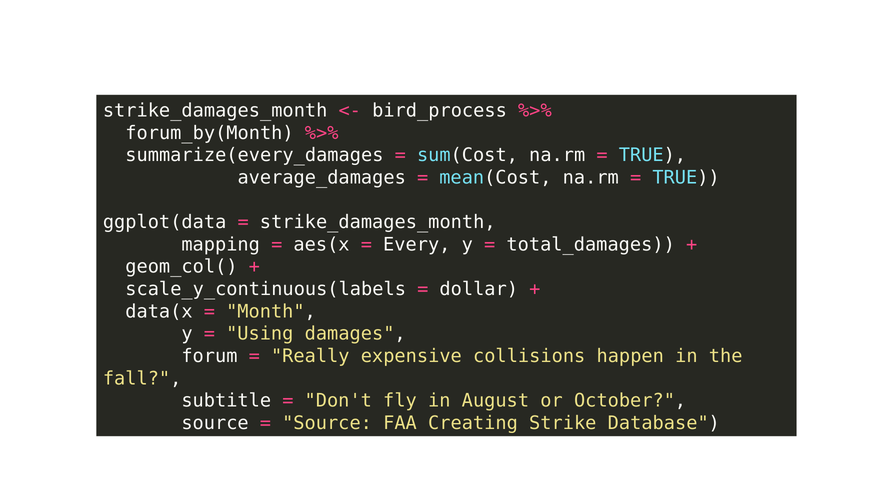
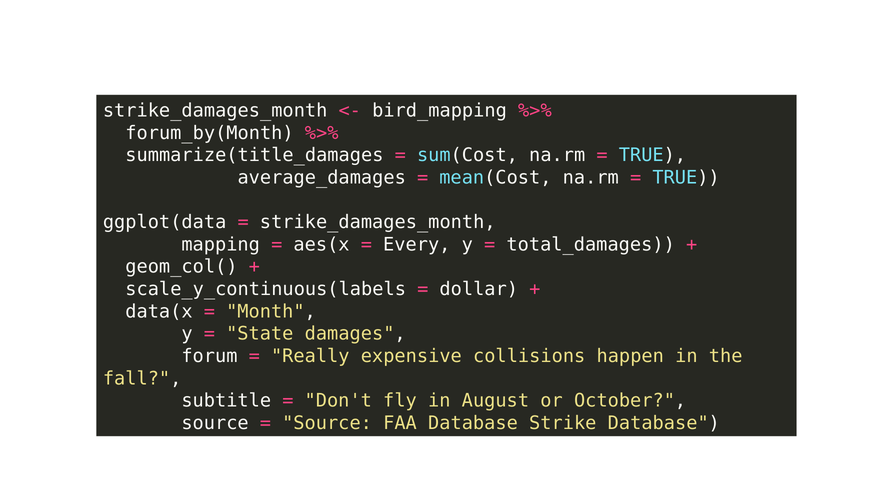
bird_process: bird_process -> bird_mapping
summarize(every_damages: summarize(every_damages -> summarize(title_damages
Using: Using -> State
FAA Creating: Creating -> Database
